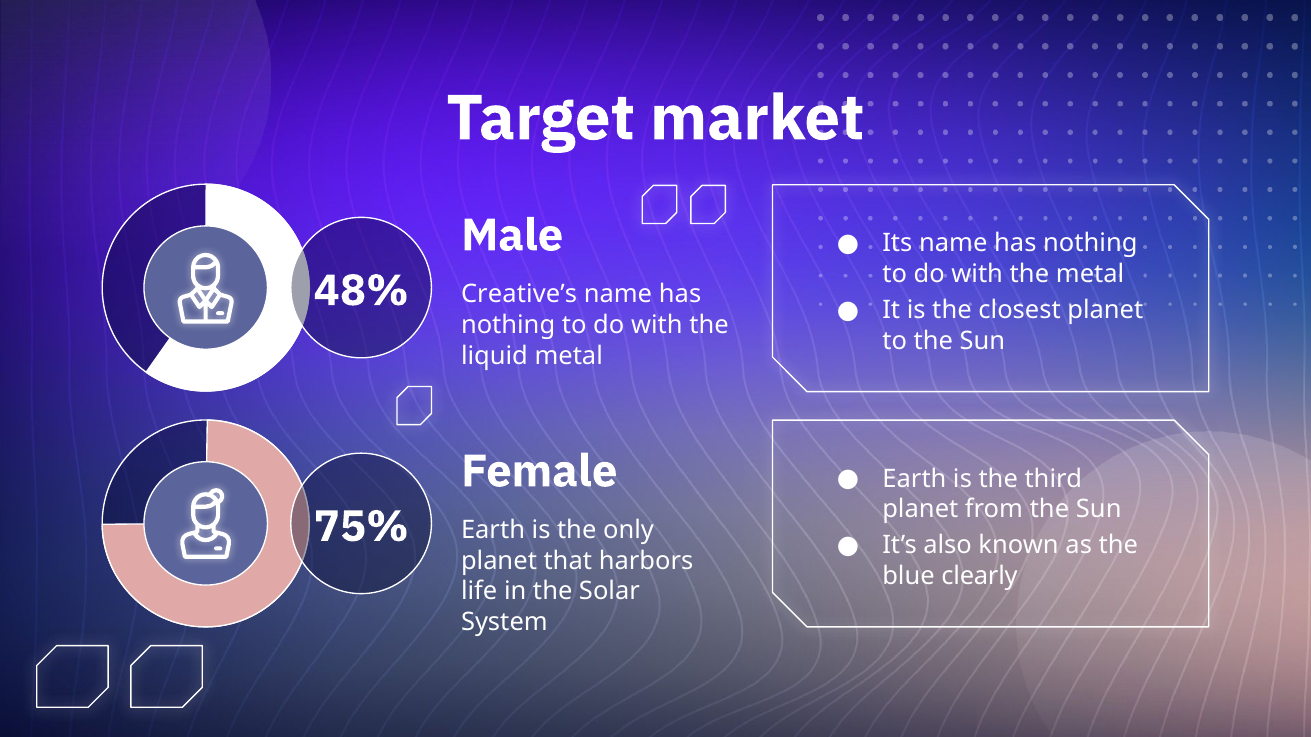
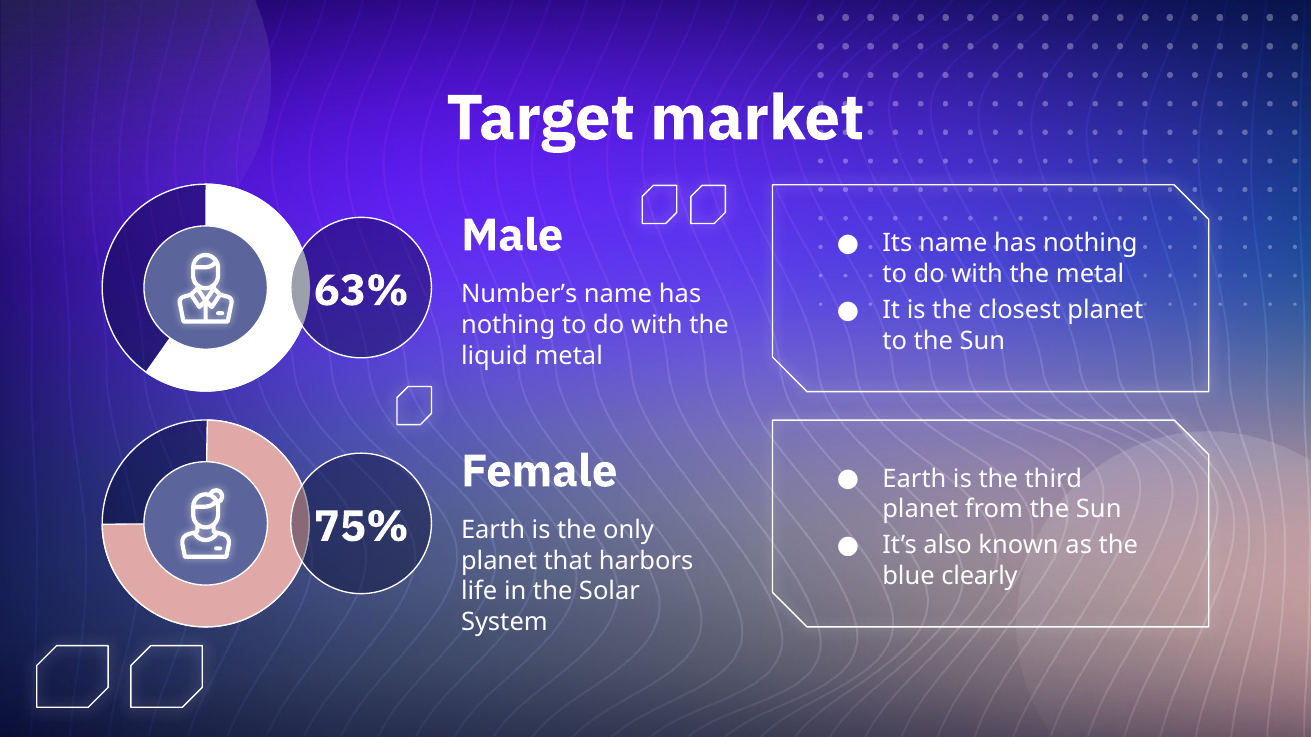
48%: 48% -> 63%
Creative’s: Creative’s -> Number’s
